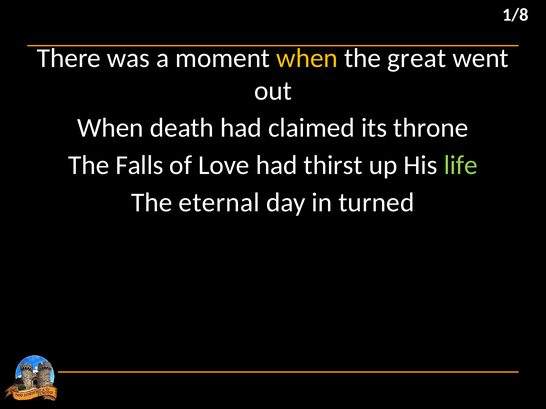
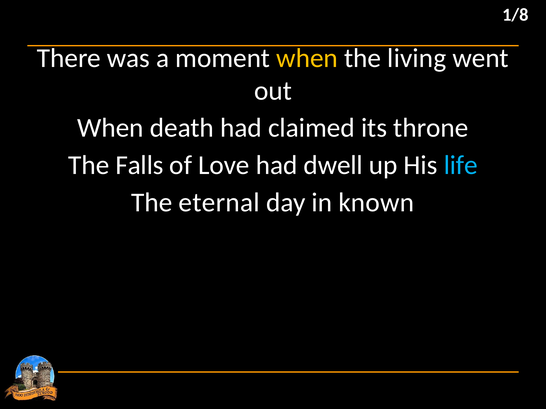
great: great -> living
thirst: thirst -> dwell
life colour: light green -> light blue
turned: turned -> known
